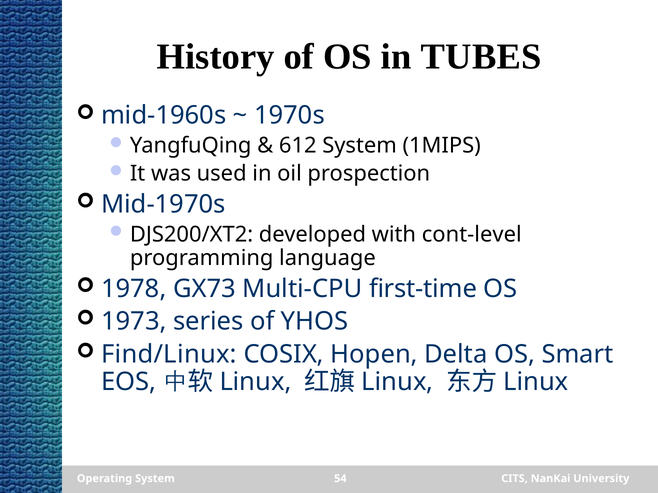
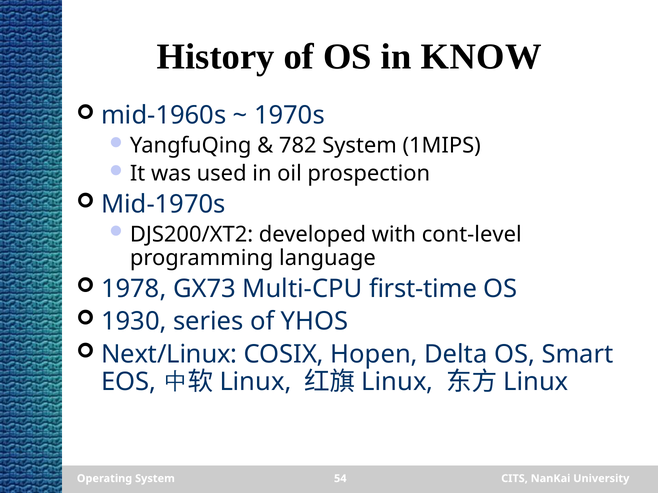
TUBES: TUBES -> KNOW
612: 612 -> 782
1973: 1973 -> 1930
Find/Linux: Find/Linux -> Next/Linux
